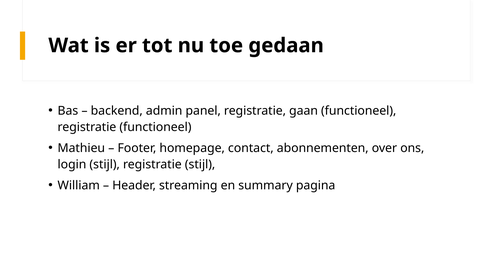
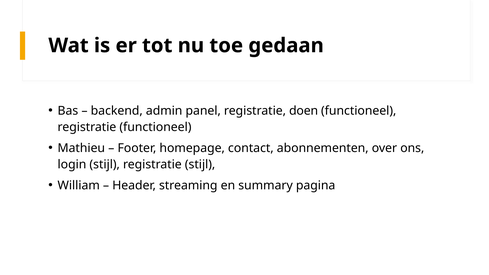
gaan: gaan -> doen
